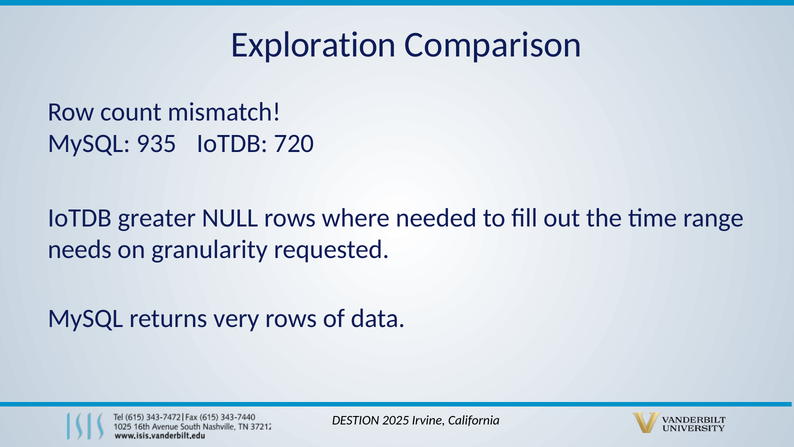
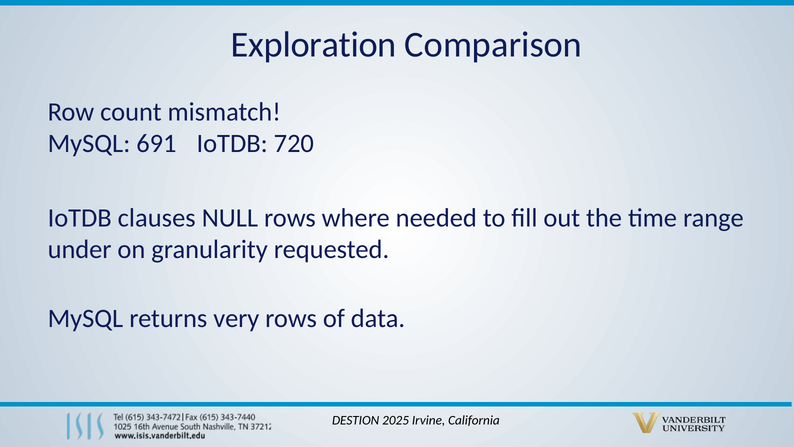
935: 935 -> 691
greater: greater -> clauses
needs: needs -> under
